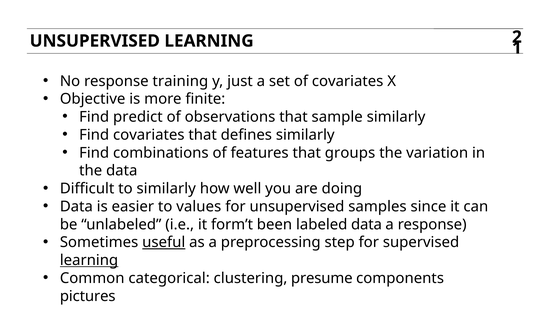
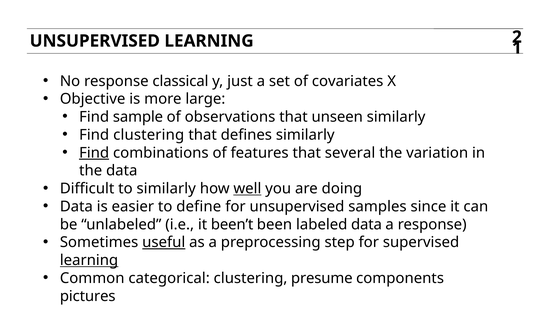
training: training -> classical
finite: finite -> large
predict: predict -> sample
sample: sample -> unseen
Find covariates: covariates -> clustering
Find at (94, 153) underline: none -> present
groups: groups -> several
well underline: none -> present
values: values -> define
form’t: form’t -> been’t
